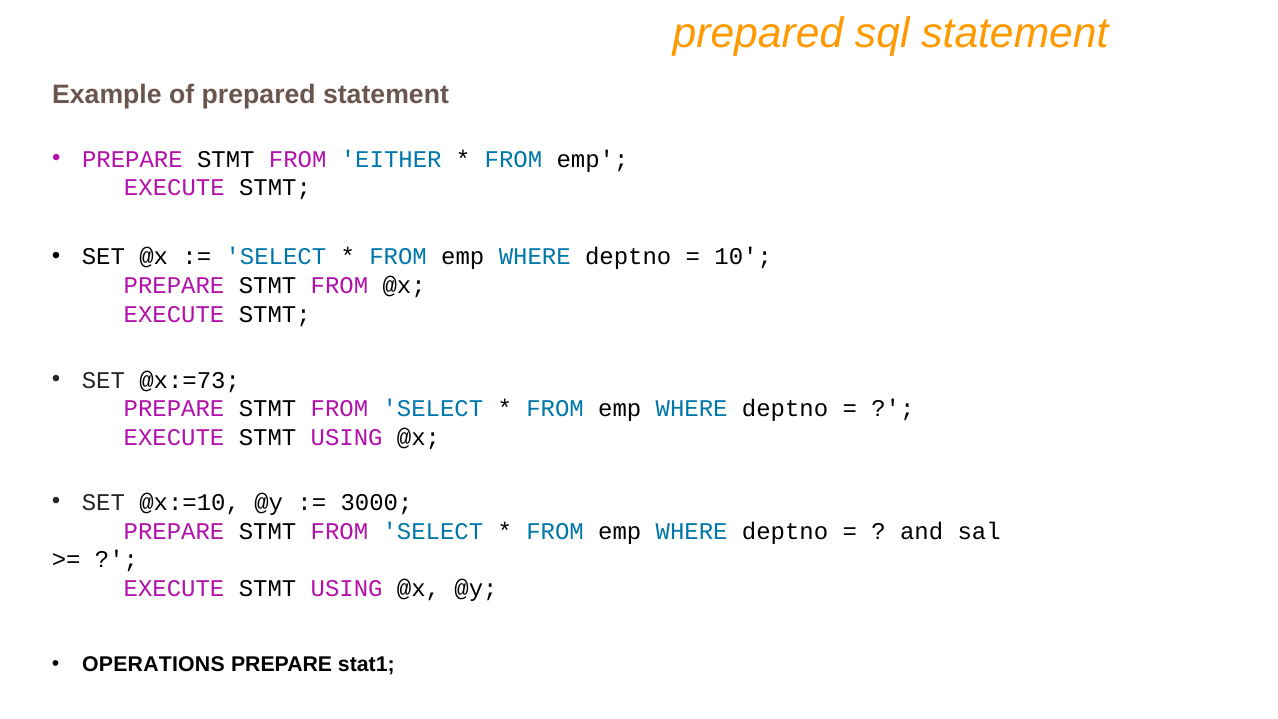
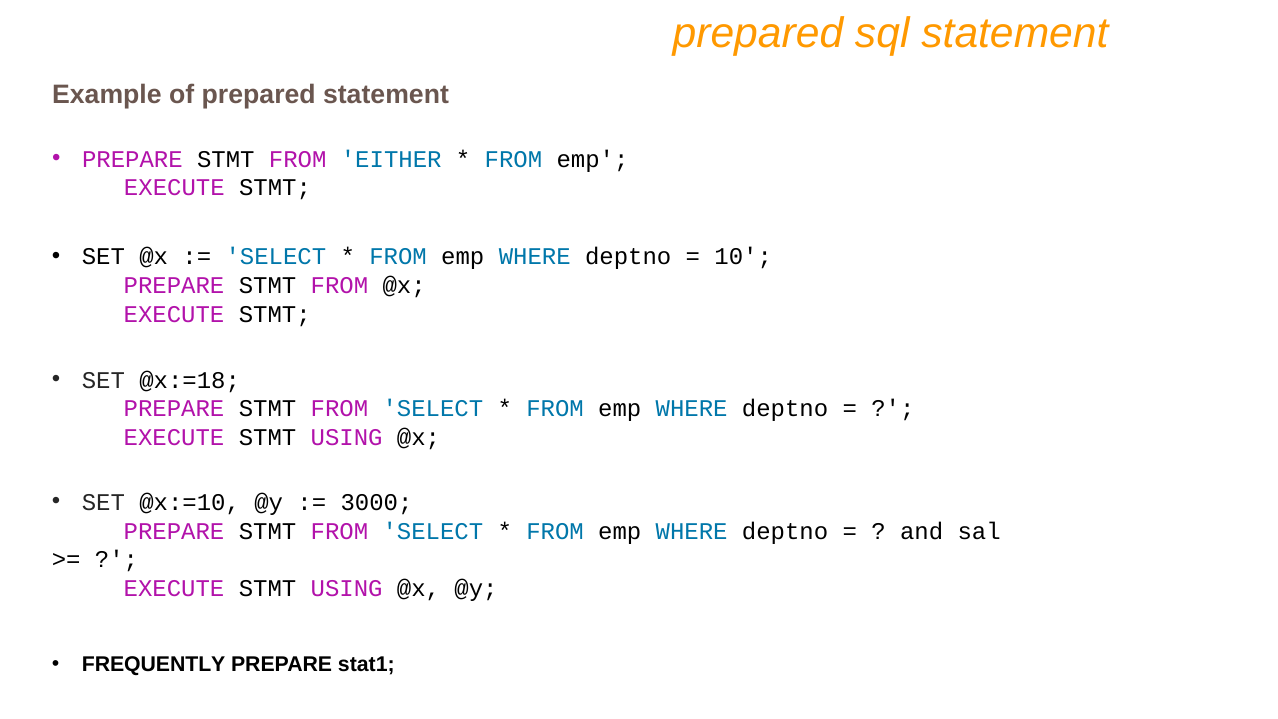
@x:=73: @x:=73 -> @x:=18
OPERATIONS: OPERATIONS -> FREQUENTLY
